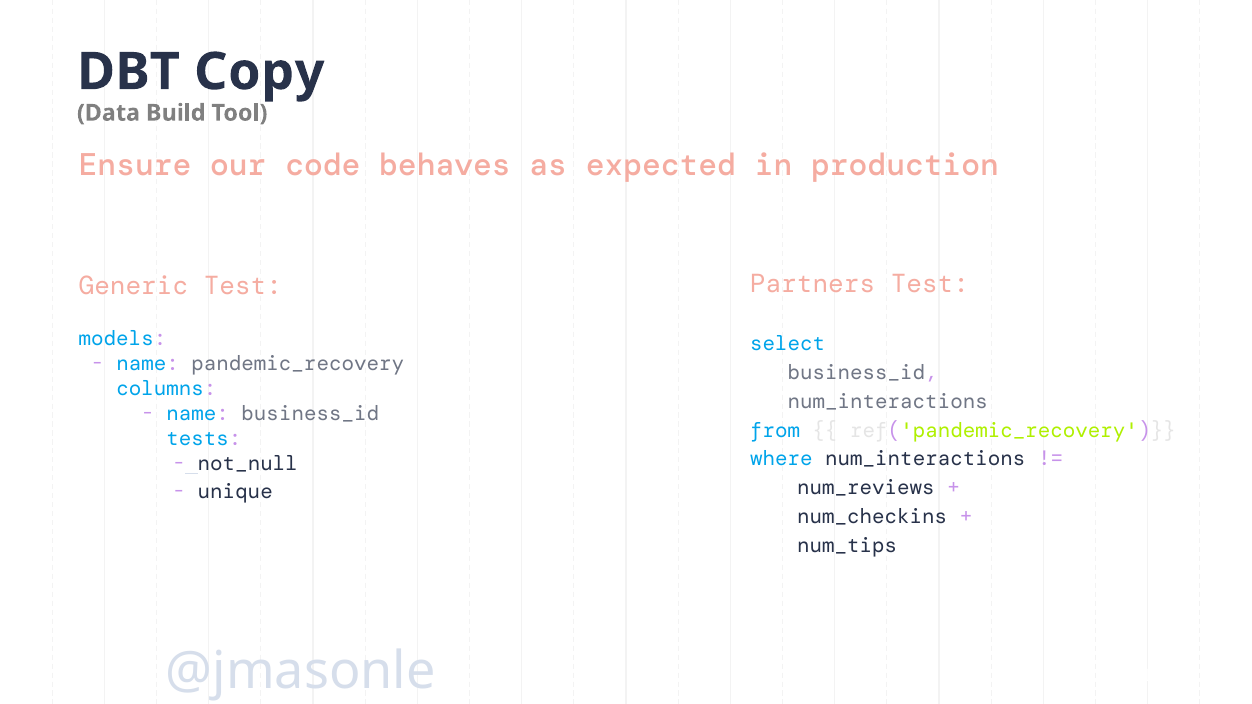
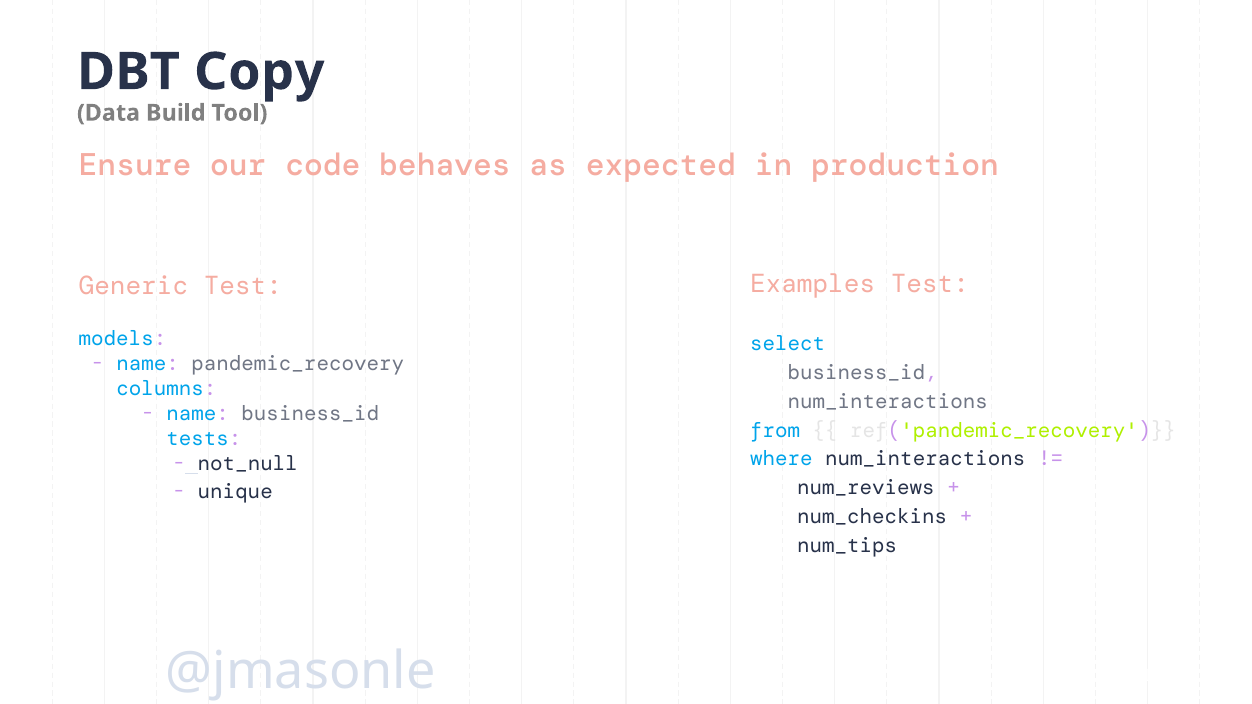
Partners: Partners -> Examples
